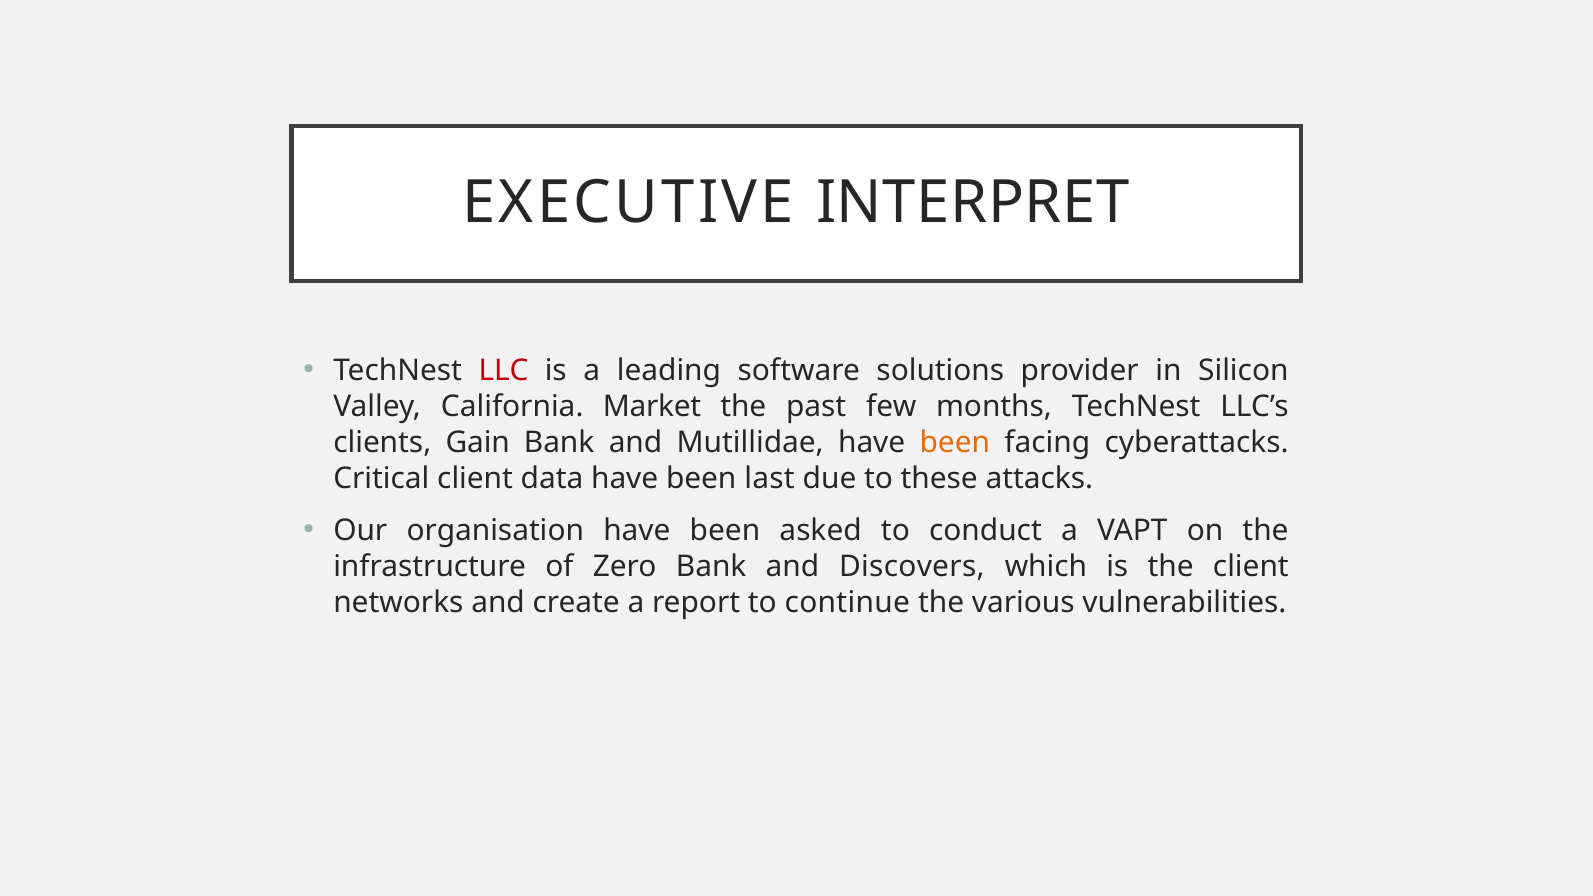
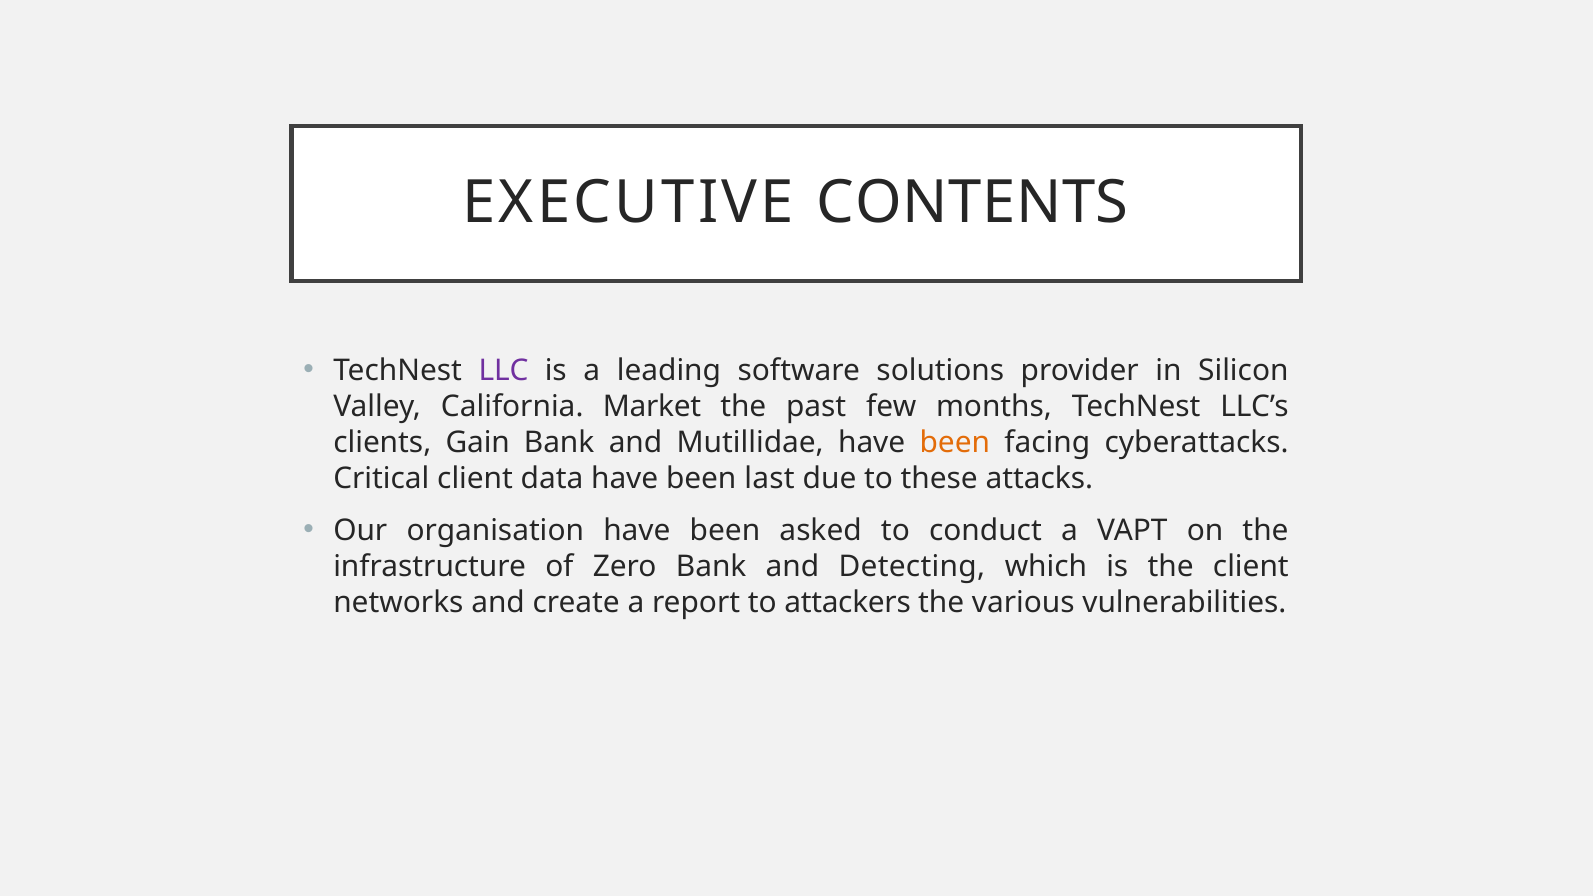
INTERPRET: INTERPRET -> CONTENTS
LLC colour: red -> purple
Discovers: Discovers -> Detecting
continue: continue -> attackers
